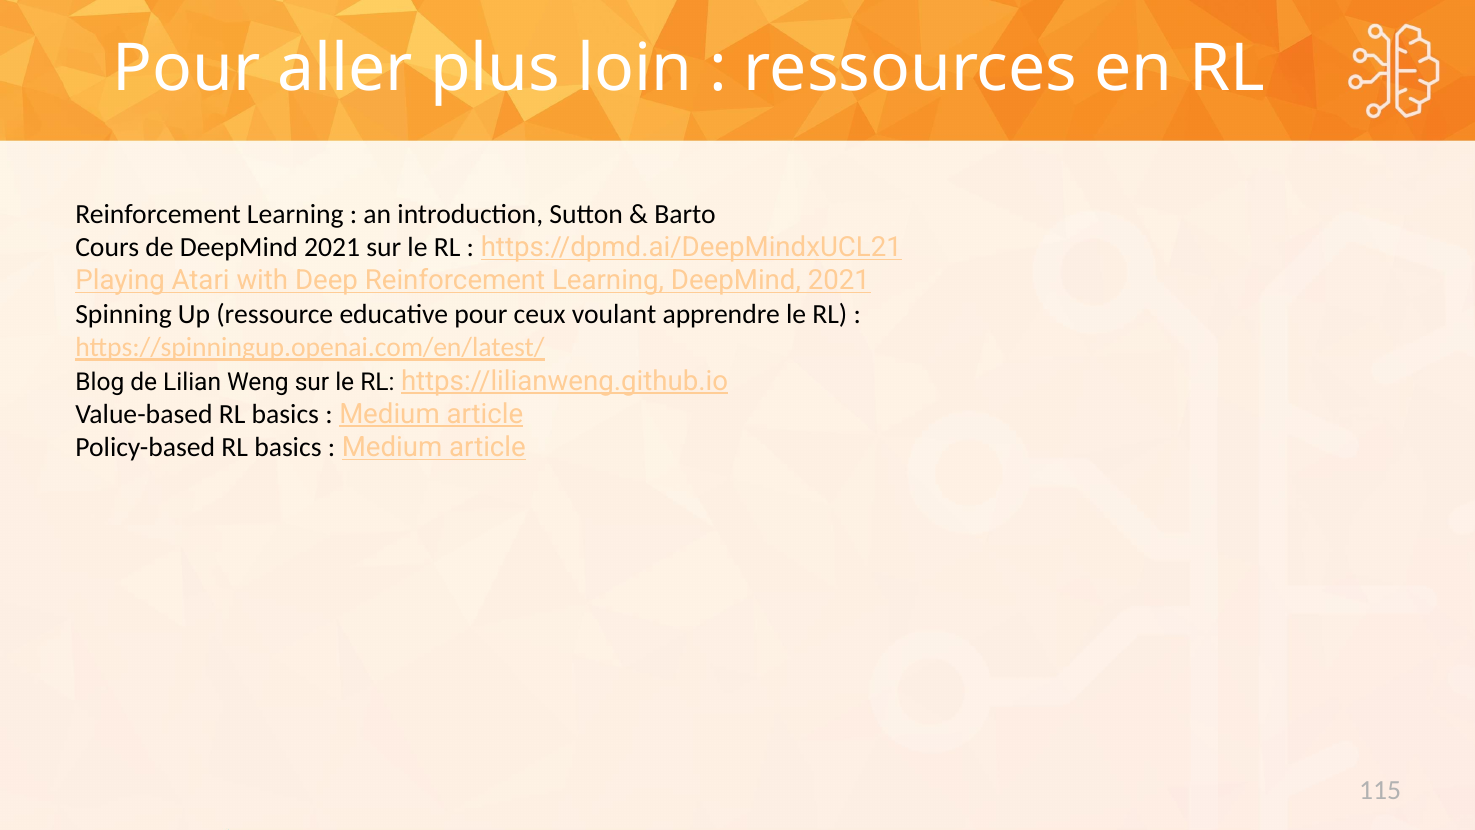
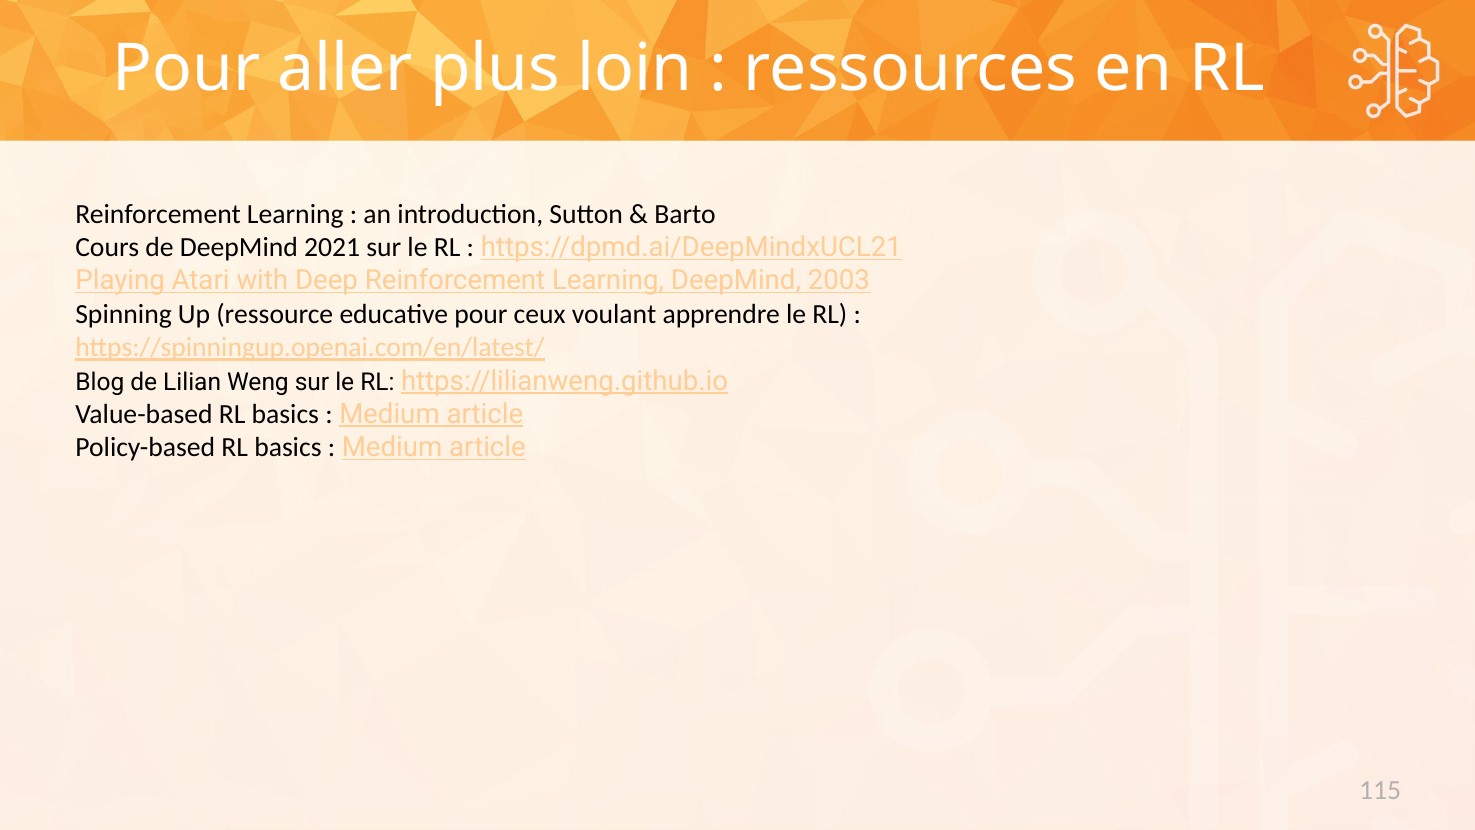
Learning DeepMind 2021: 2021 -> 2003
